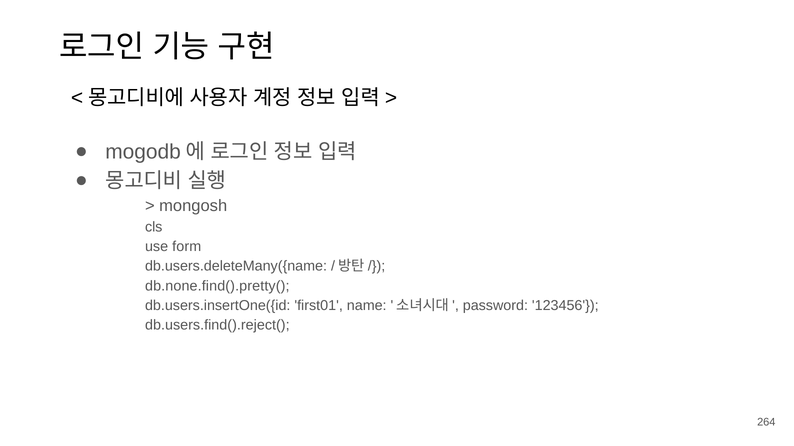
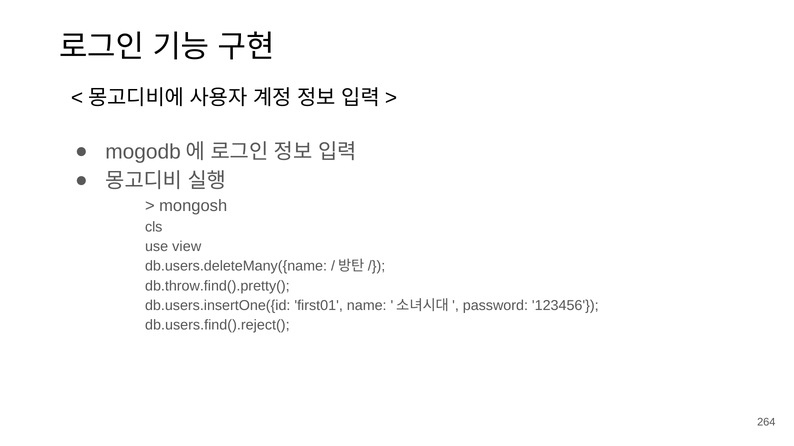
form: form -> view
db.none.find().pretty(: db.none.find().pretty( -> db.throw.find().pretty(
